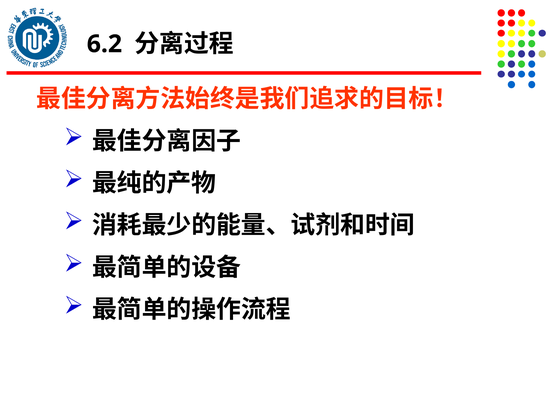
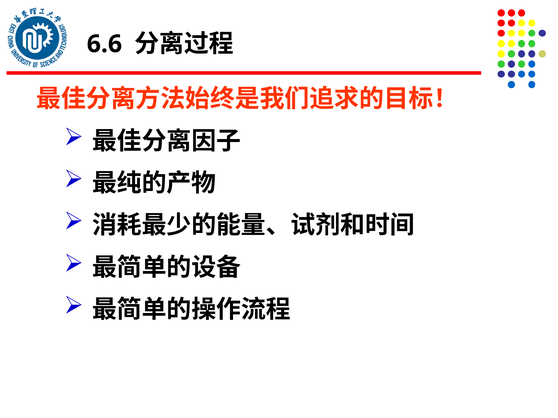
6.2: 6.2 -> 6.6
